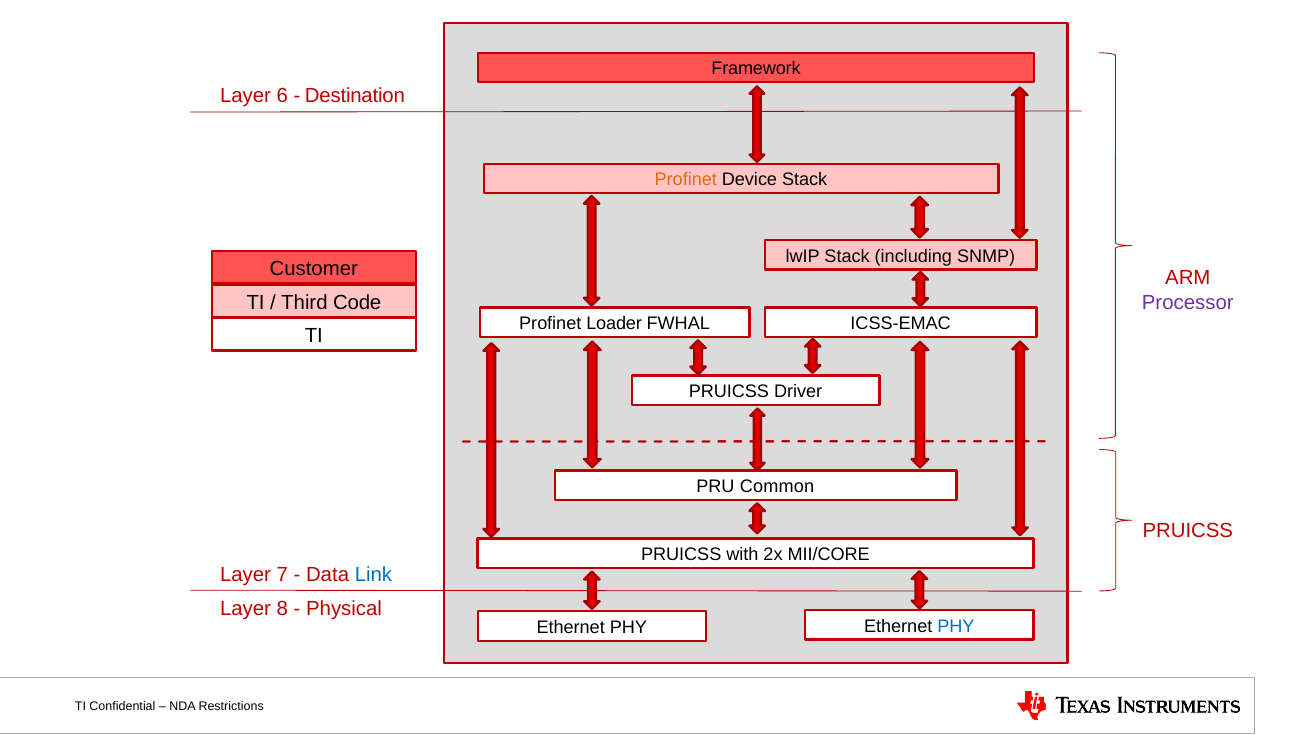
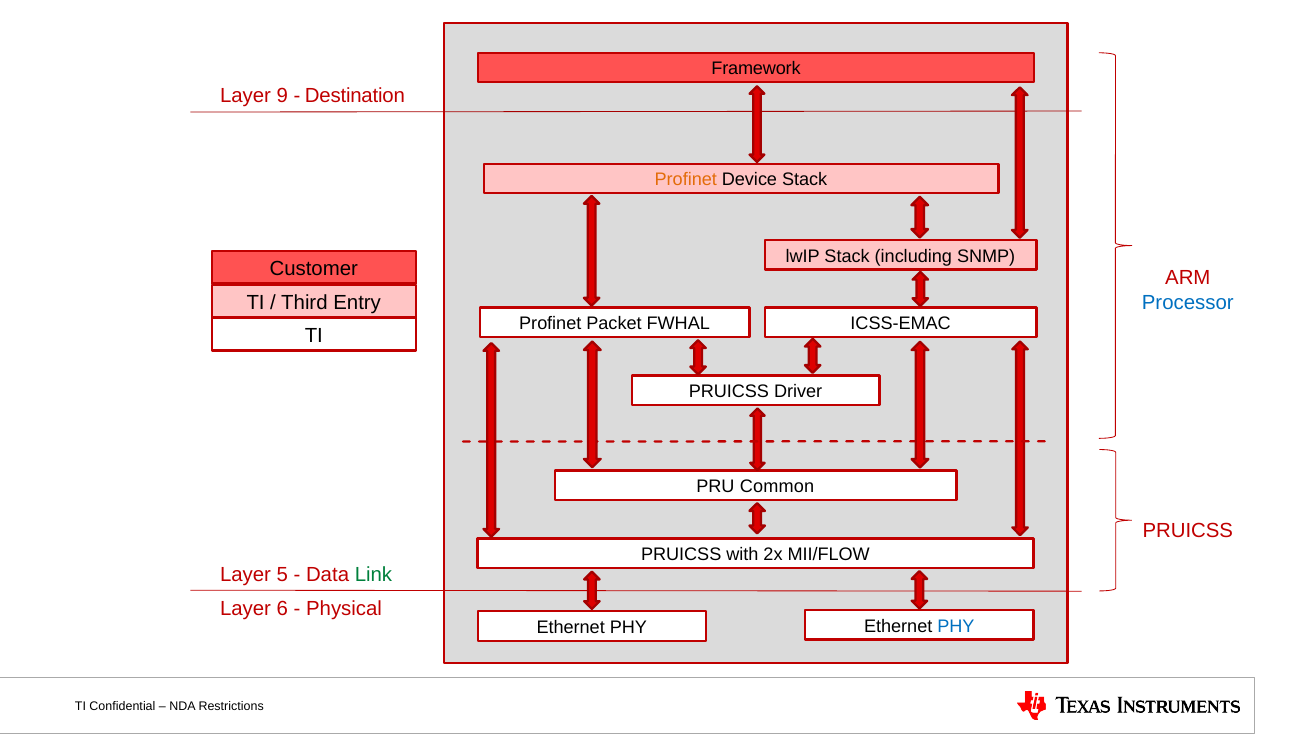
6: 6 -> 9
Processor colour: purple -> blue
Code: Code -> Entry
Loader: Loader -> Packet
MII/CORE: MII/CORE -> MII/FLOW
7: 7 -> 5
Link colour: blue -> green
8: 8 -> 6
